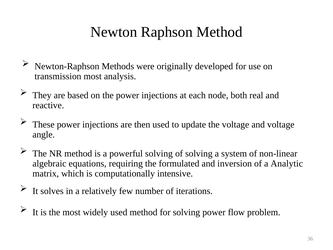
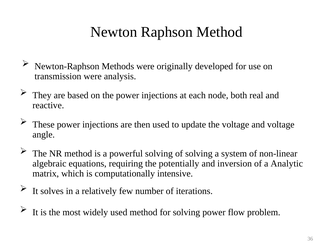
transmission most: most -> were
formulated: formulated -> potentially
